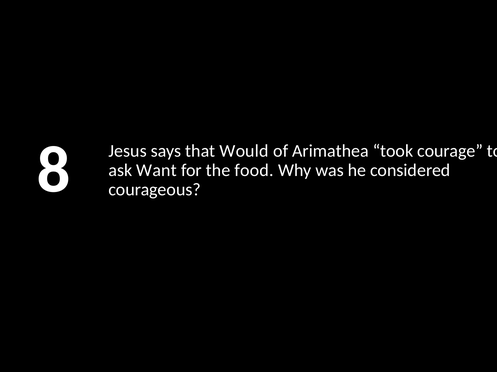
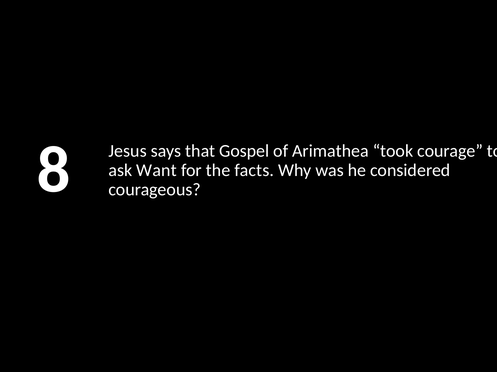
Would: Would -> Gospel
food: food -> facts
